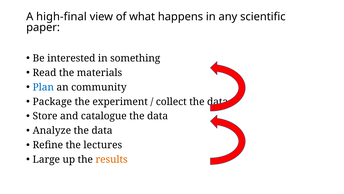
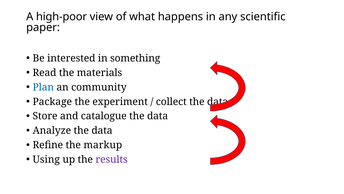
high-final: high-final -> high-poor
lectures: lectures -> markup
Large: Large -> Using
results colour: orange -> purple
